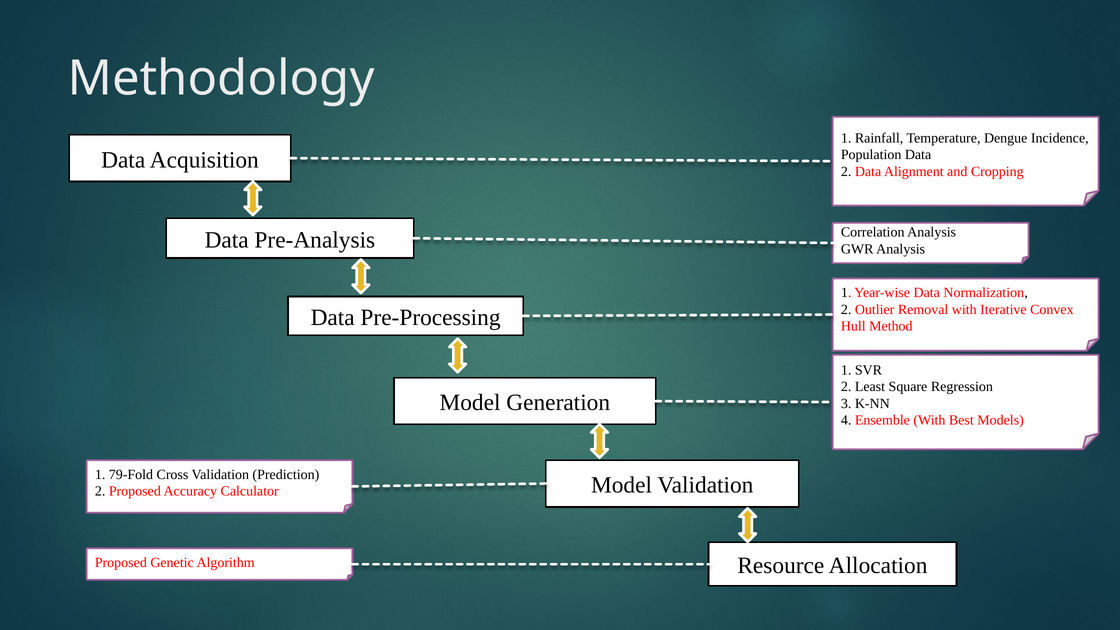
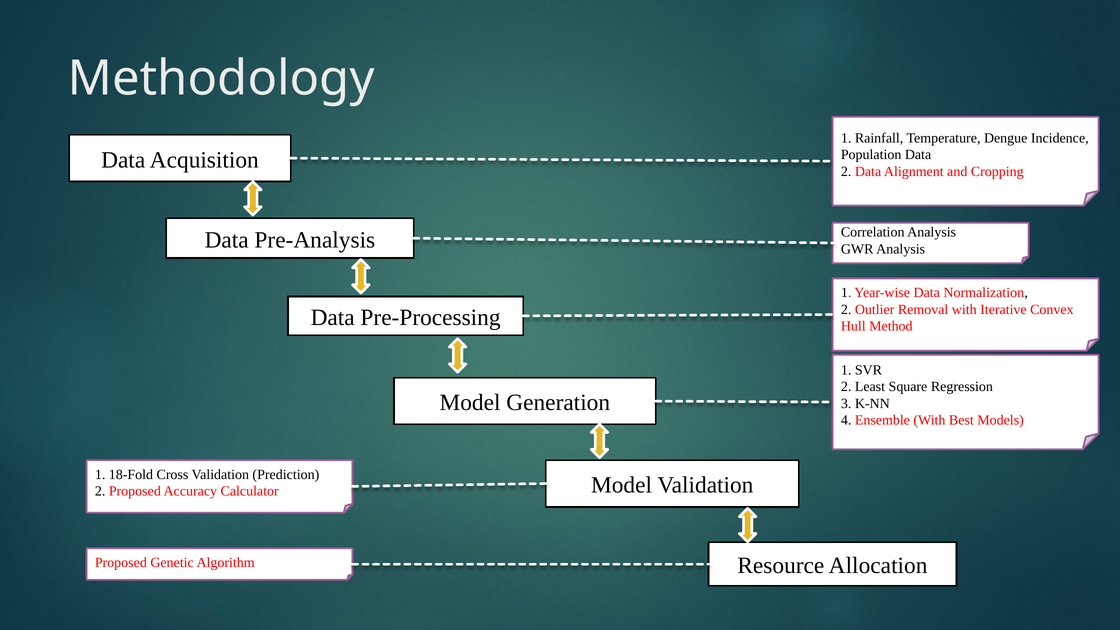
79-Fold: 79-Fold -> 18-Fold
